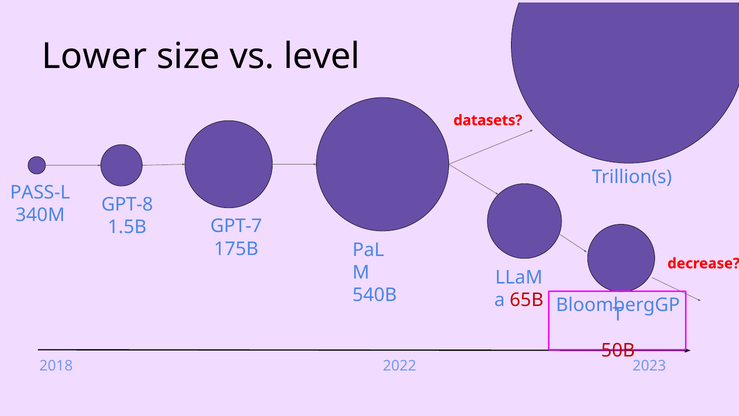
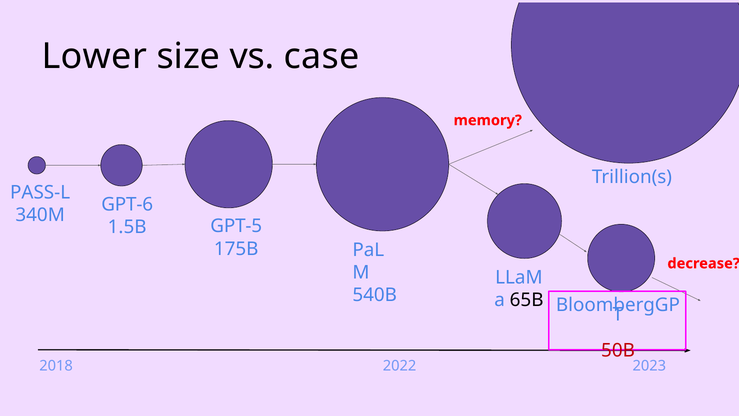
level: level -> case
datasets: datasets -> memory
GPT-8: GPT-8 -> GPT-6
GPT-7: GPT-7 -> GPT-5
65B colour: red -> black
